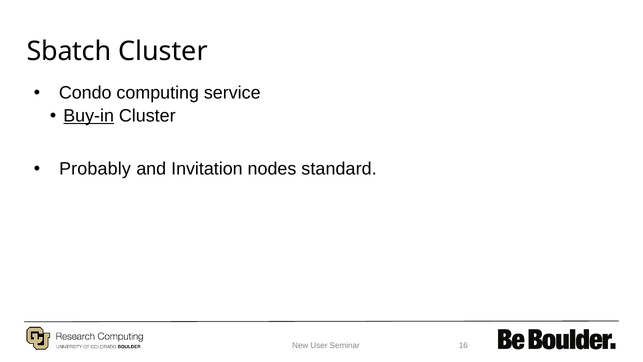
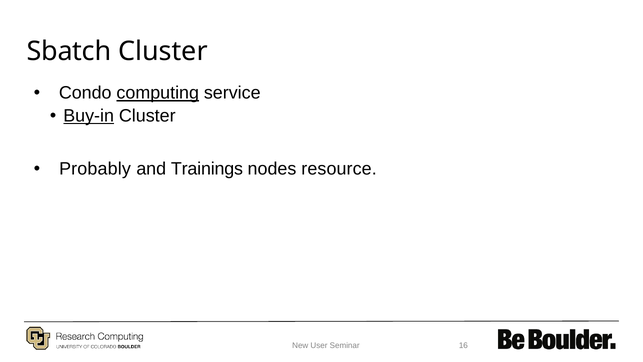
computing underline: none -> present
Invitation: Invitation -> Trainings
standard: standard -> resource
